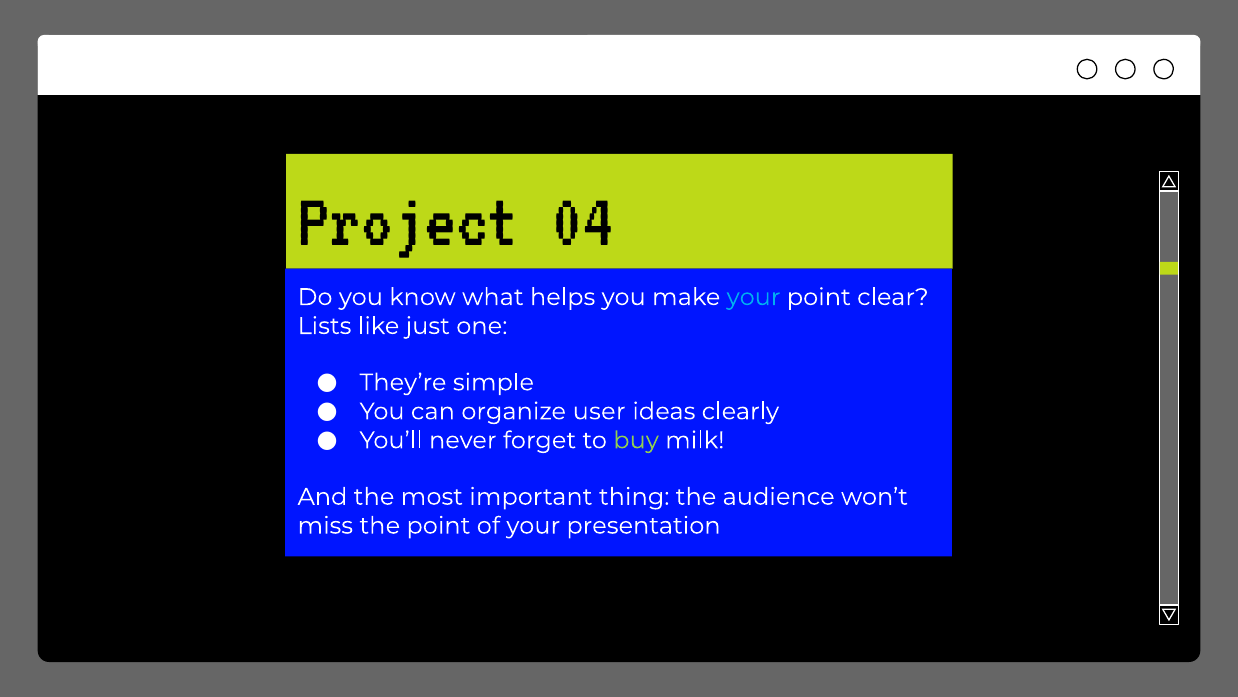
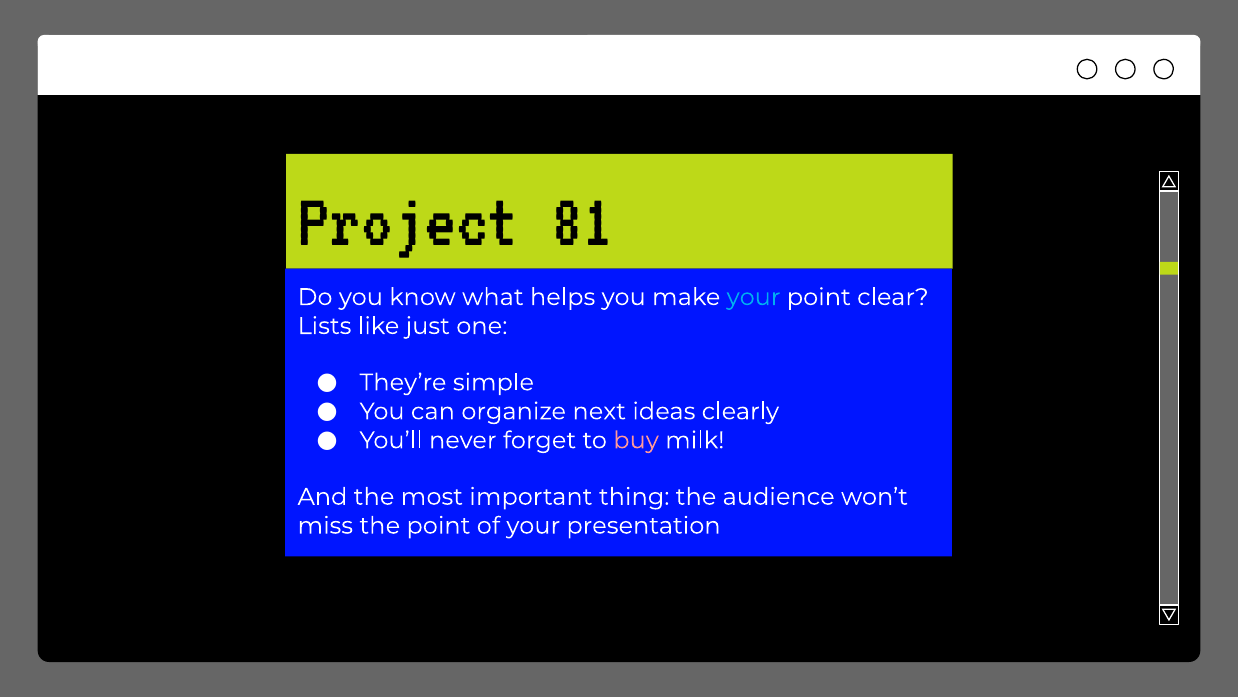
04: 04 -> 81
user: user -> next
buy colour: light green -> pink
